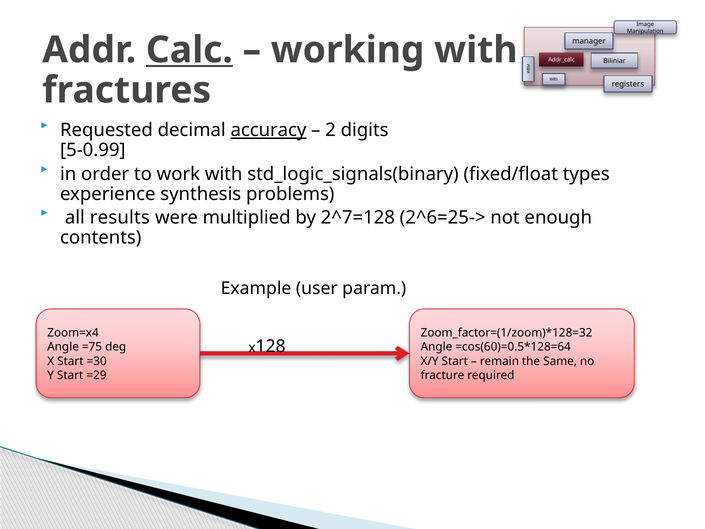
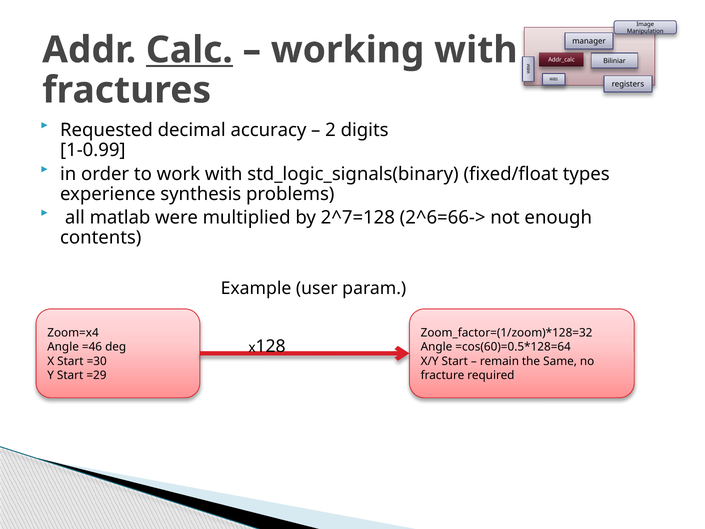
accuracy underline: present -> none
5-0.99: 5-0.99 -> 1-0.99
results: results -> matlab
2^6=25->: 2^6=25-> -> 2^6=66->
=75: =75 -> =46
